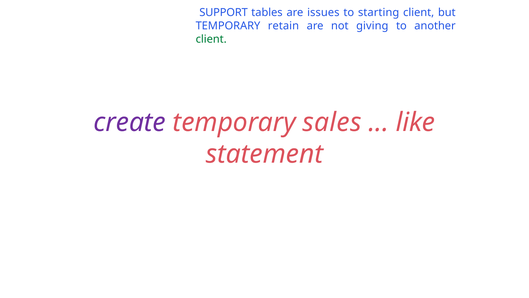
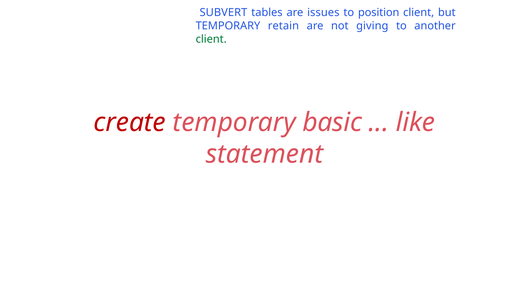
SUPPORT: SUPPORT -> SUBVERT
starting: starting -> position
create colour: purple -> red
sales: sales -> basic
